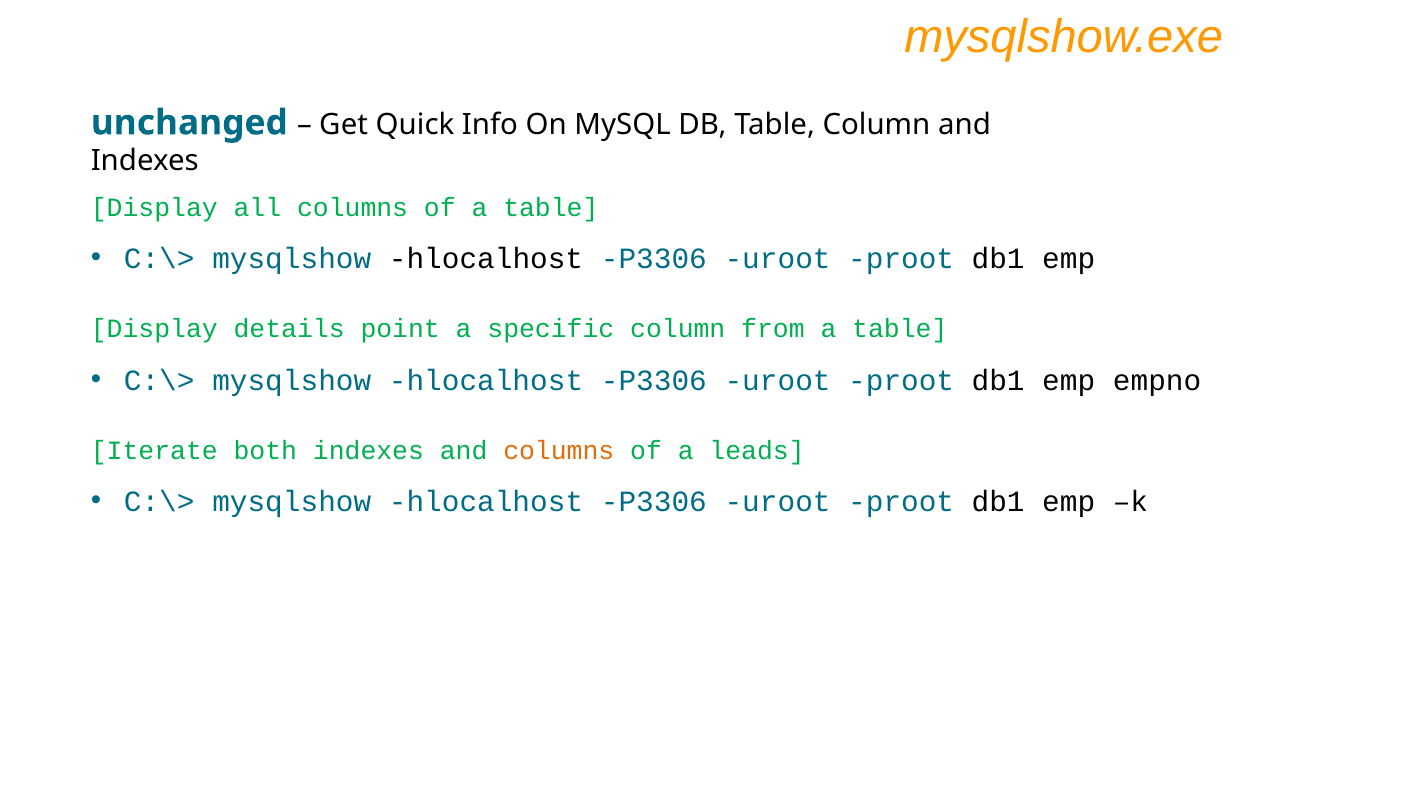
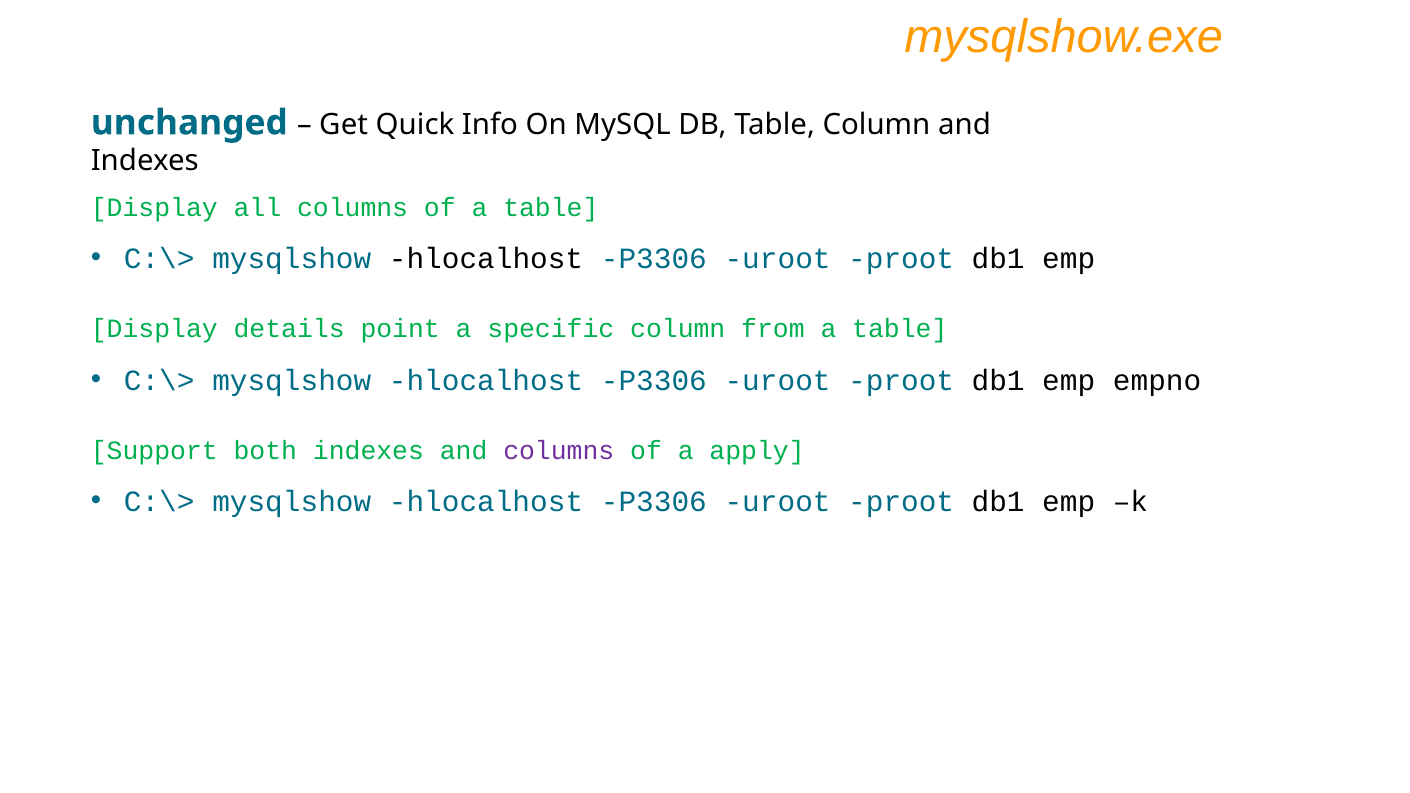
Iterate: Iterate -> Support
columns at (559, 451) colour: orange -> purple
leads: leads -> apply
